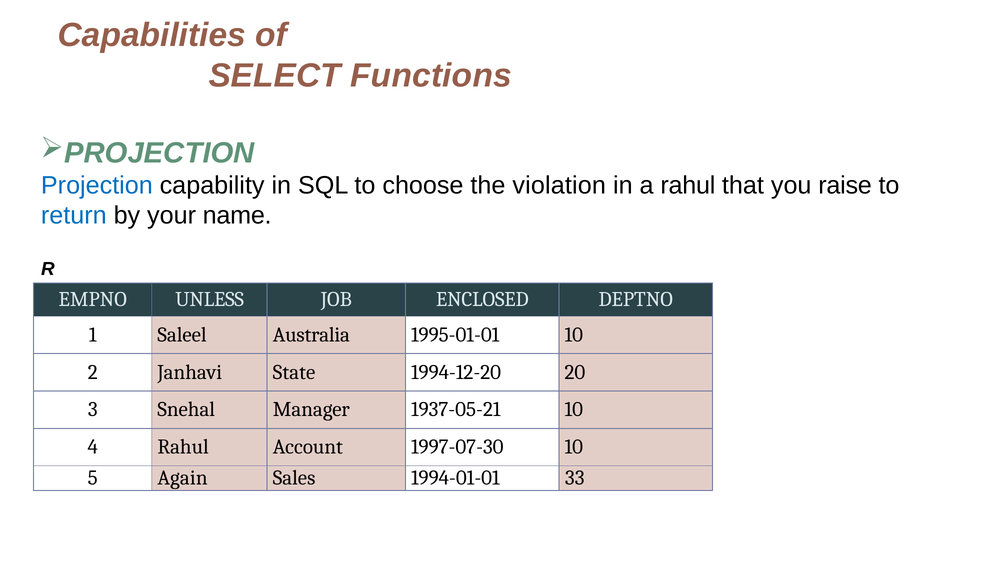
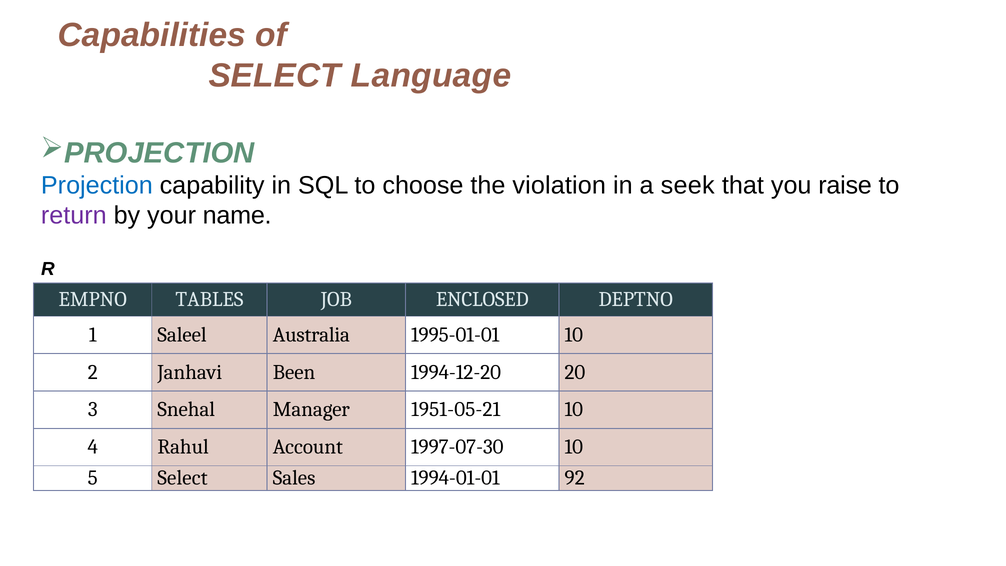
Functions: Functions -> Language
a rahul: rahul -> seek
return colour: blue -> purple
UNLESS: UNLESS -> TABLES
State: State -> Been
1937-05-21: 1937-05-21 -> 1951-05-21
5 Again: Again -> Select
33: 33 -> 92
